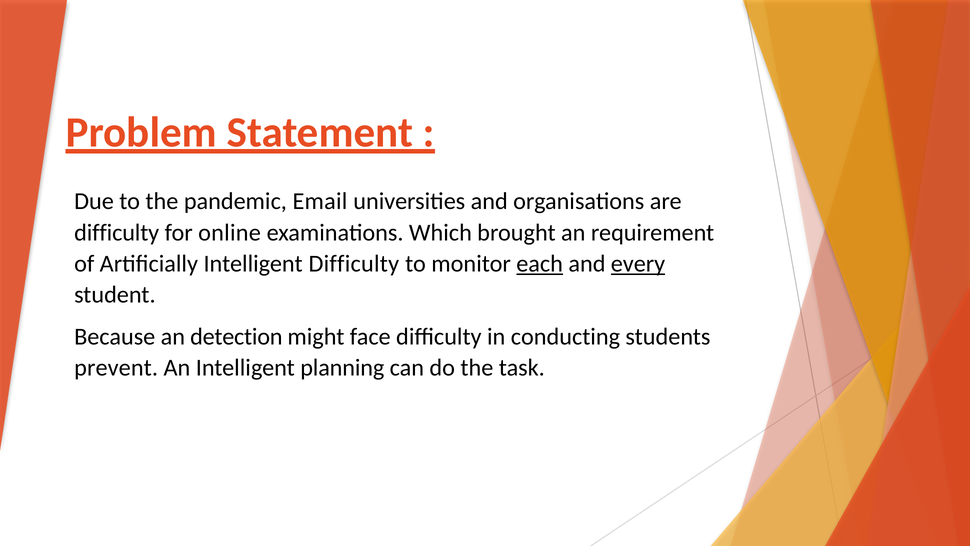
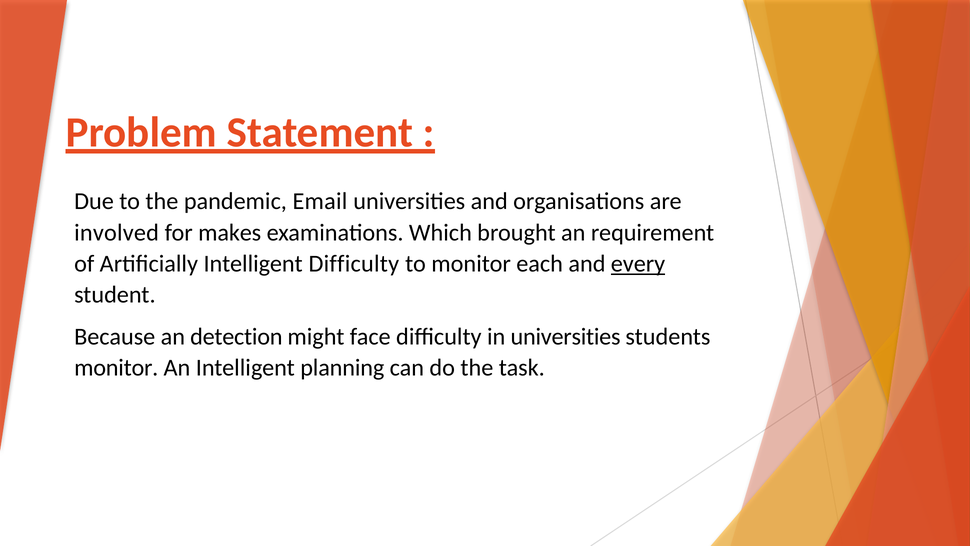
difficulty at (117, 232): difficulty -> involved
online: online -> makes
each underline: present -> none
in conducting: conducting -> universities
prevent at (116, 368): prevent -> monitor
